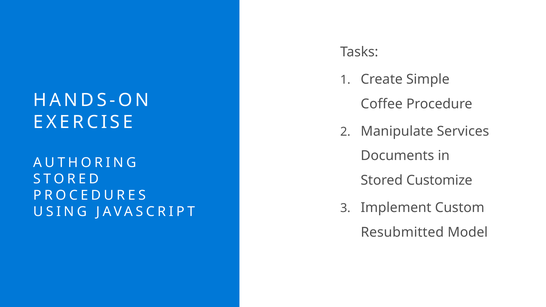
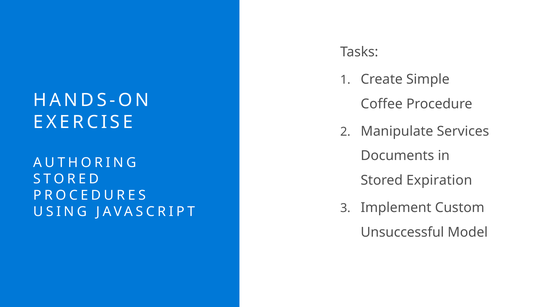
Customize: Customize -> Expiration
Resubmitted: Resubmitted -> Unsuccessful
